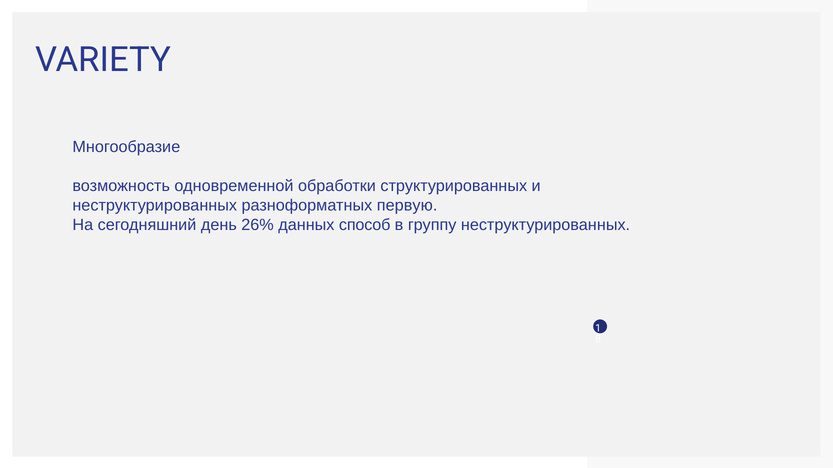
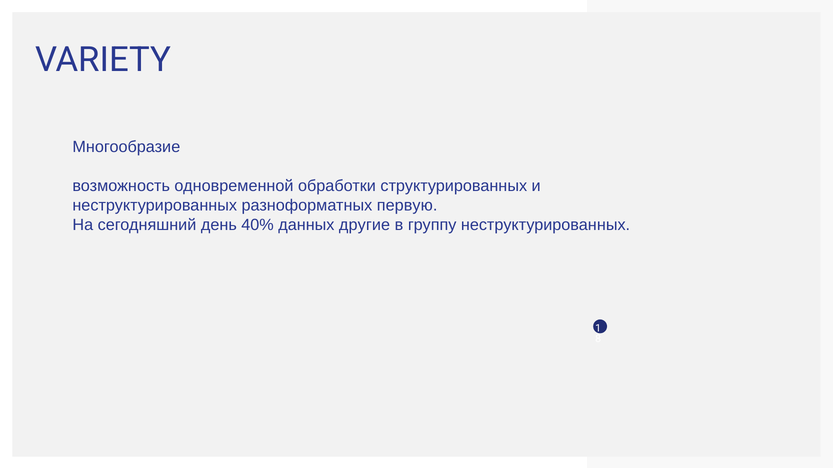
26%: 26% -> 40%
способ: способ -> другие
